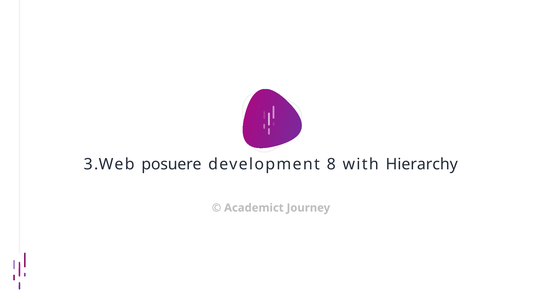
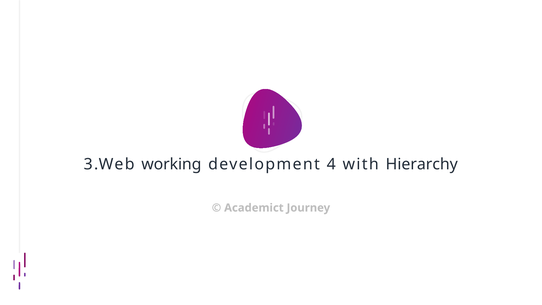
posuere: posuere -> working
8: 8 -> 4
